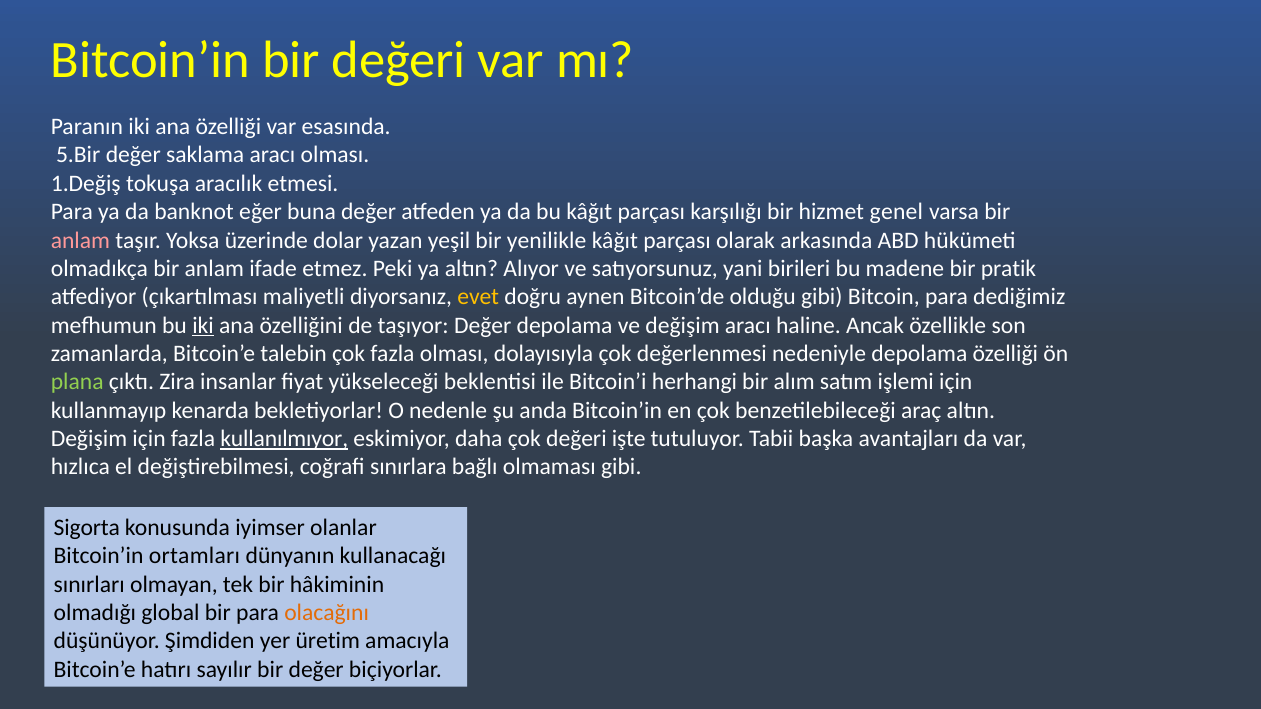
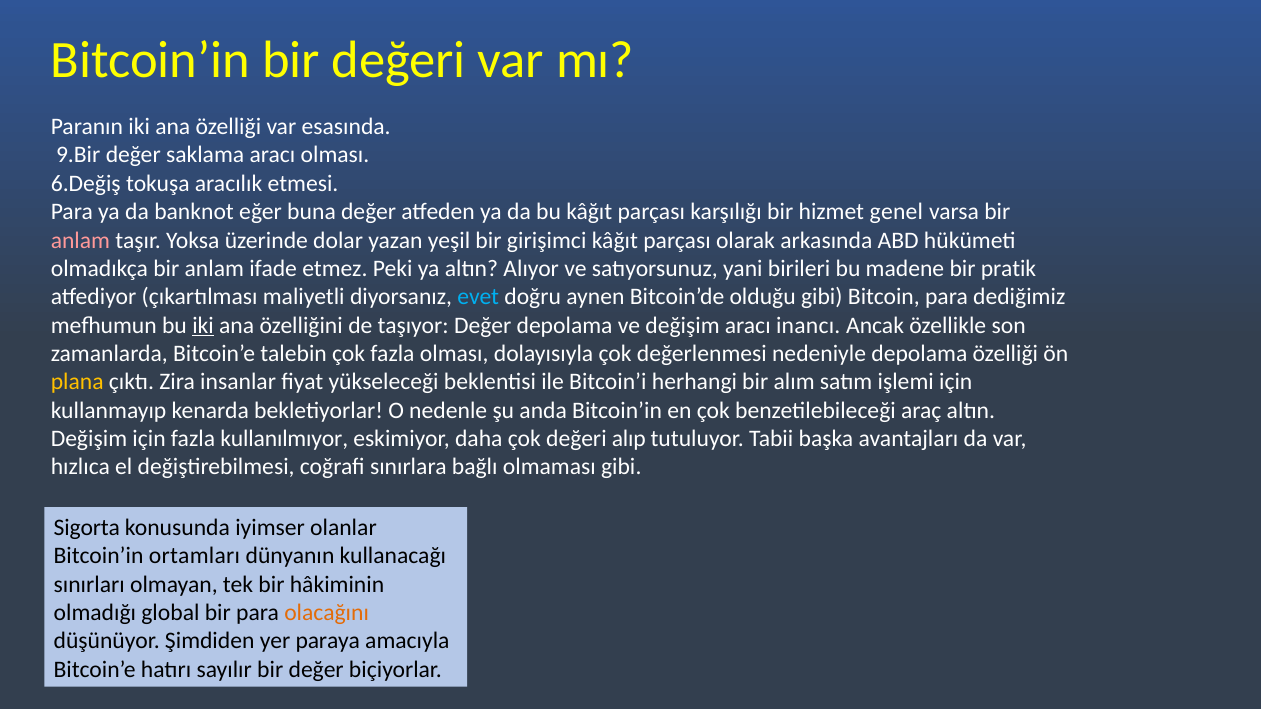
5.Bir: 5.Bir -> 9.Bir
1.Değiş: 1.Değiş -> 6.Değiş
yenilikle: yenilikle -> girişimci
evet colour: yellow -> light blue
haline: haline -> inancı
plana colour: light green -> yellow
kullanılmıyor underline: present -> none
işte: işte -> alıp
üretim: üretim -> paraya
